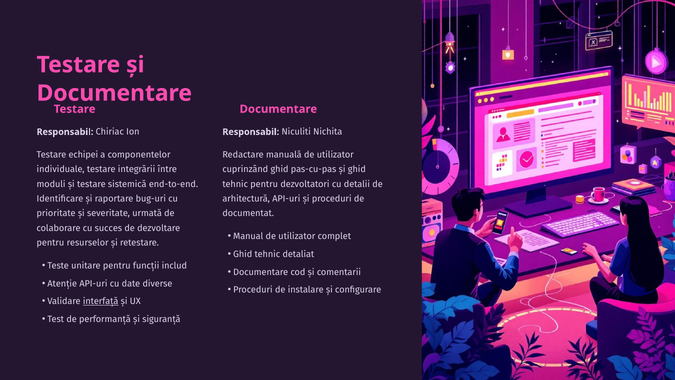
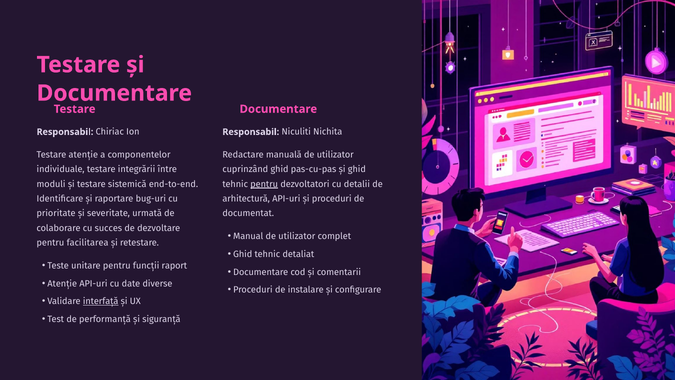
Testare echipei: echipei -> atenție
pentru at (264, 184) underline: none -> present
resurselor: resurselor -> facilitarea
includ: includ -> raport
